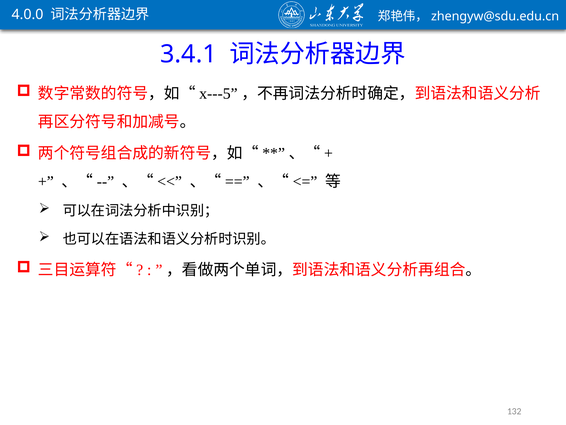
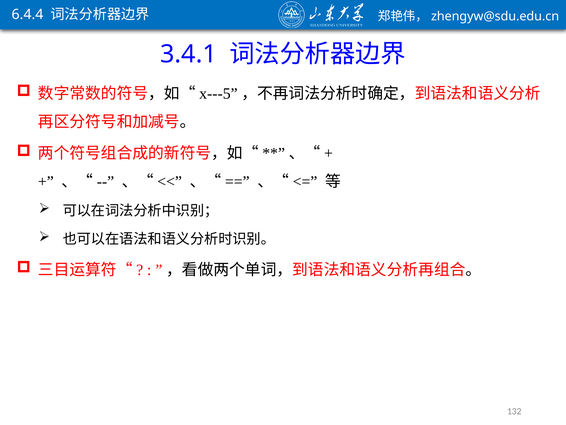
4.0.0: 4.0.0 -> 6.4.4
